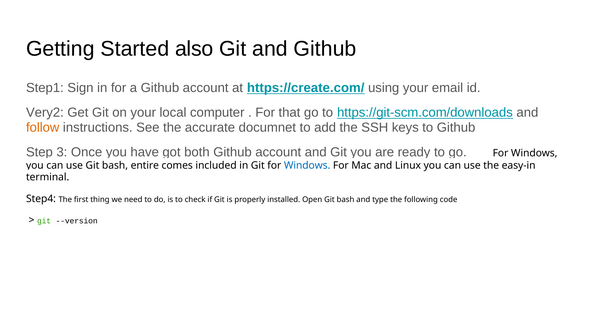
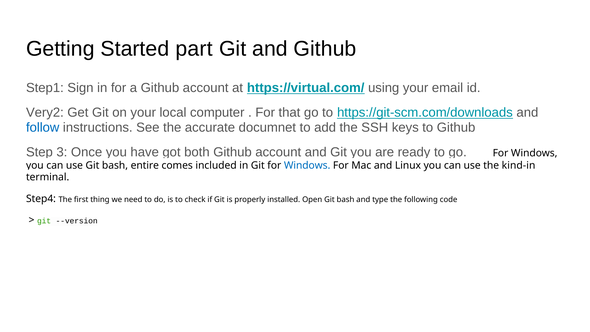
also: also -> part
https://create.com/: https://create.com/ -> https://virtual.com/
follow colour: orange -> blue
easy-in: easy-in -> kind-in
